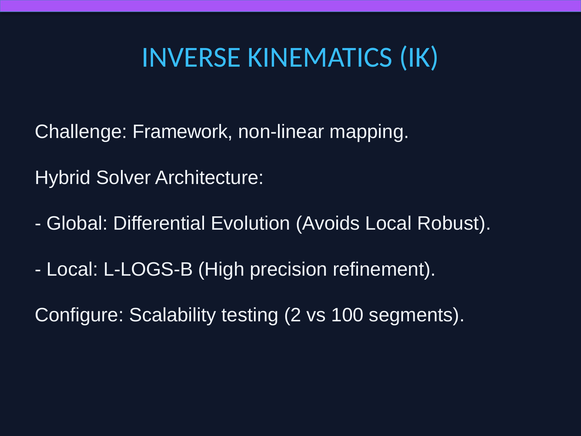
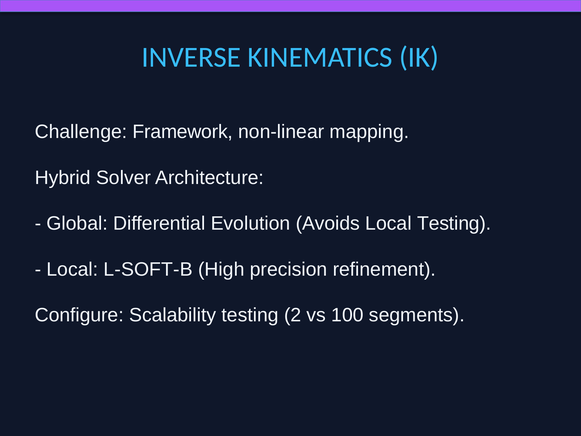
Local Robust: Robust -> Testing
L-LOGS-B: L-LOGS-B -> L-SOFT-B
